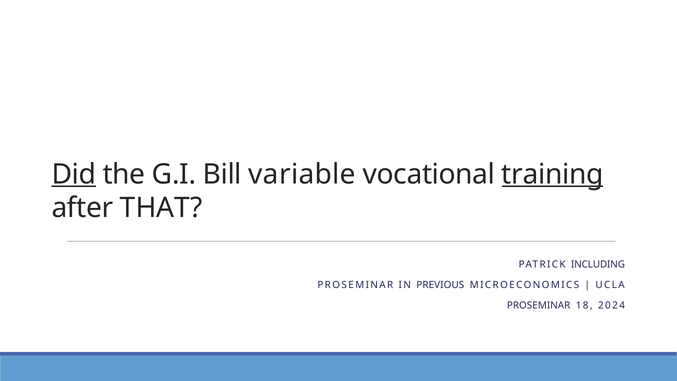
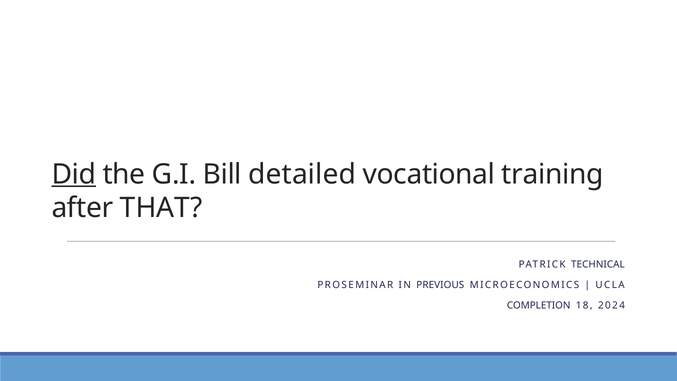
variable: variable -> detailed
training underline: present -> none
INCLUDING: INCLUDING -> TECHNICAL
PROSEMINAR at (539, 305): PROSEMINAR -> COMPLETION
